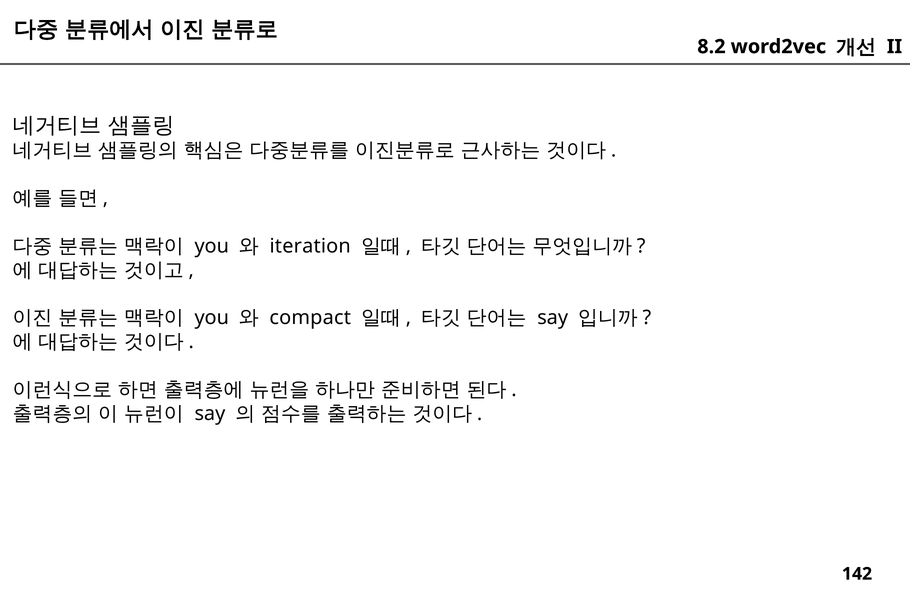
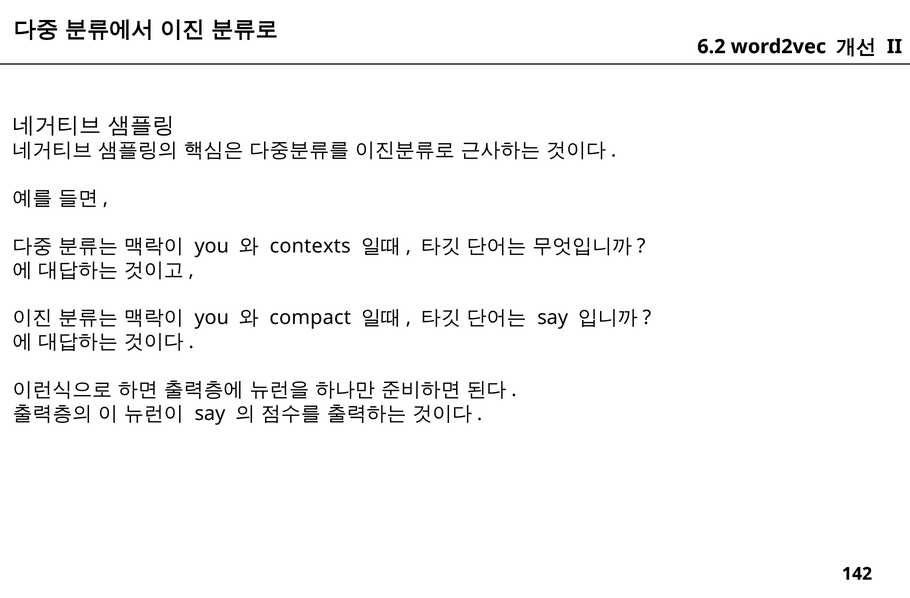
8.2: 8.2 -> 6.2
iteration: iteration -> contexts
